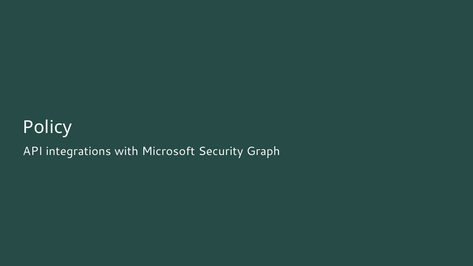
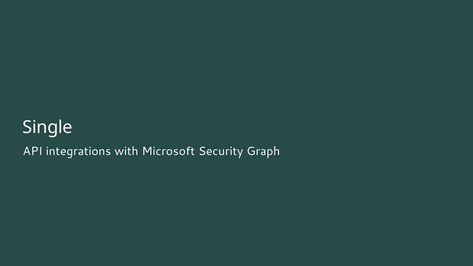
Policy: Policy -> Single
